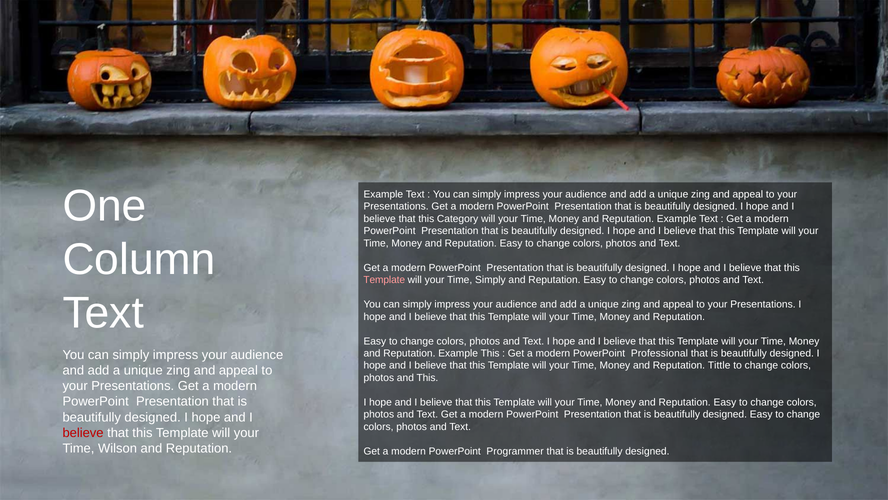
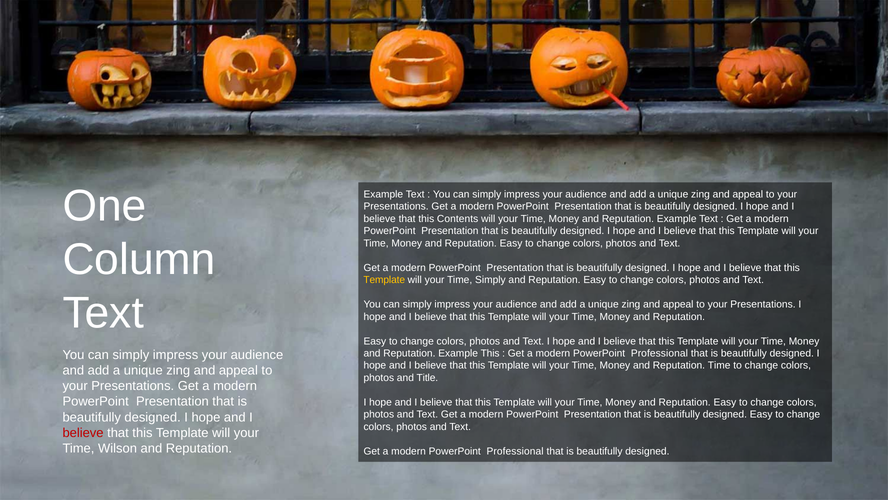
Category: Category -> Contents
Template at (384, 280) colour: pink -> yellow
Reputation Tittle: Tittle -> Time
and This: This -> Title
Programmer at (515, 451): Programmer -> Professional
